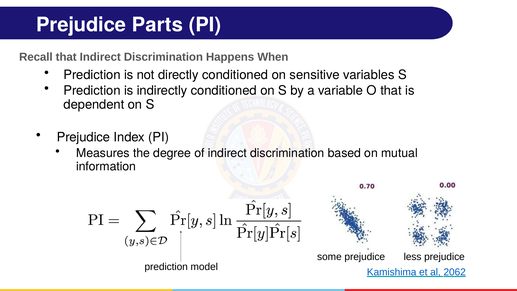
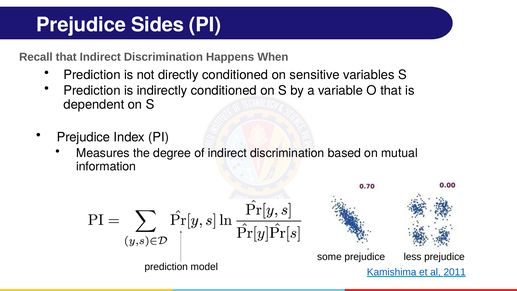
Parts: Parts -> Sides
2062: 2062 -> 2011
